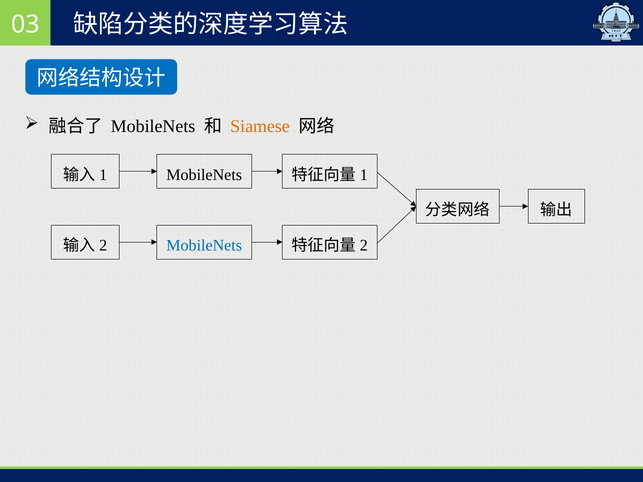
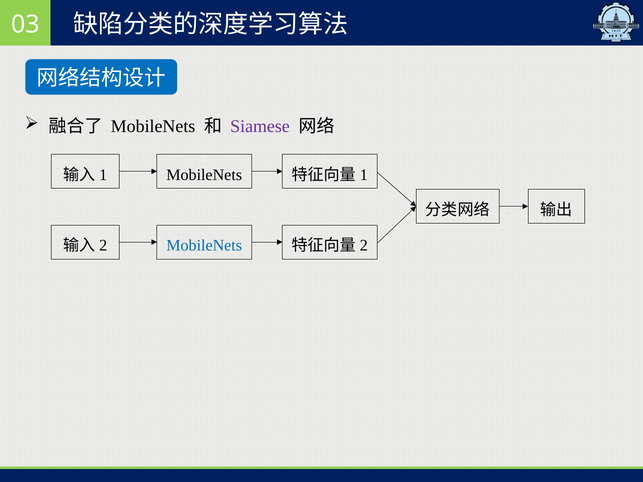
Siamese colour: orange -> purple
